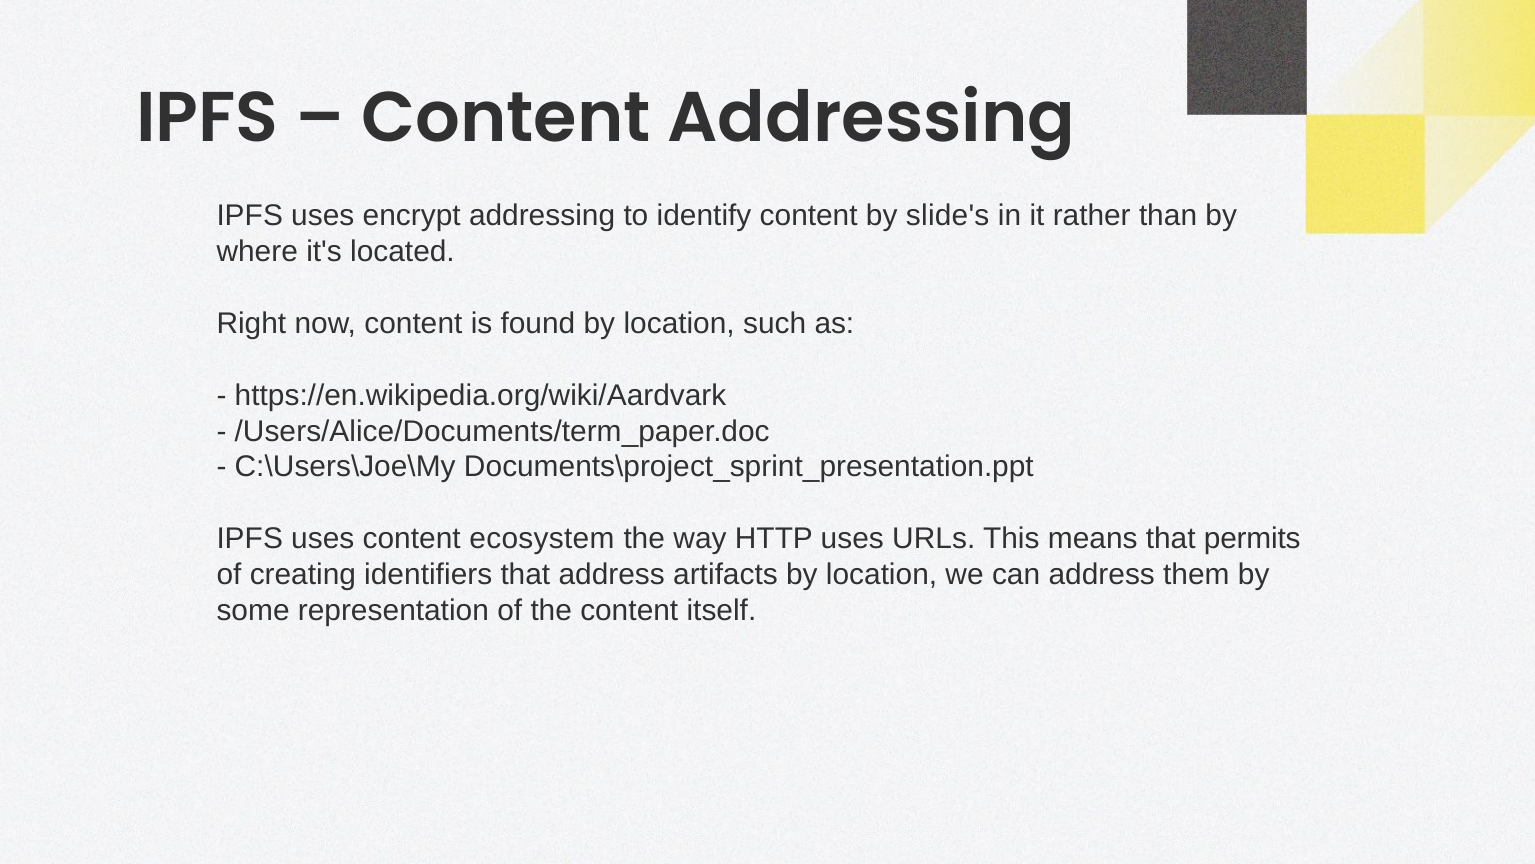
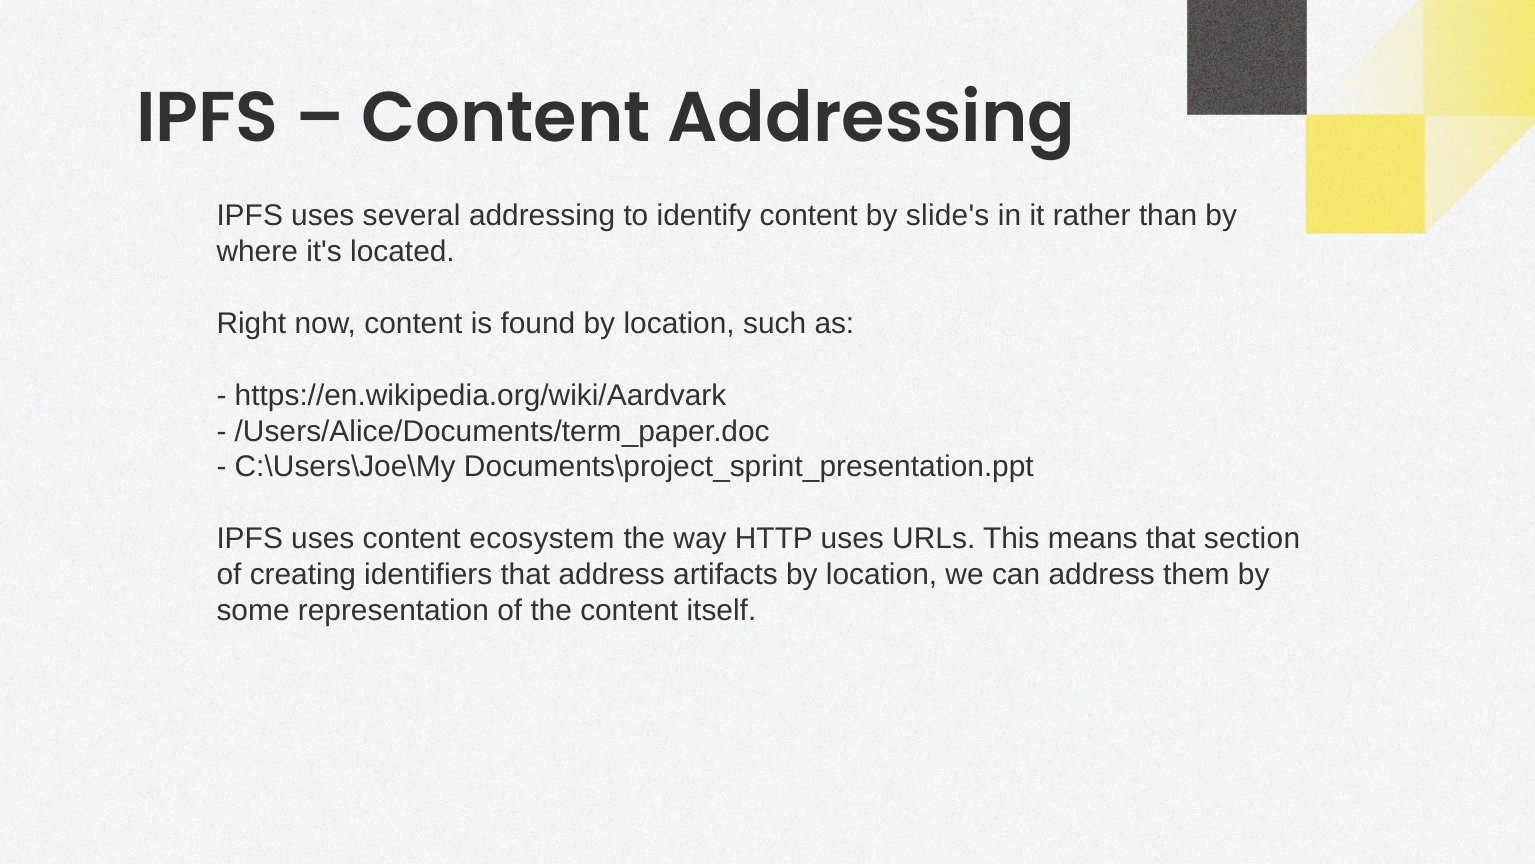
encrypt: encrypt -> several
permits: permits -> section
